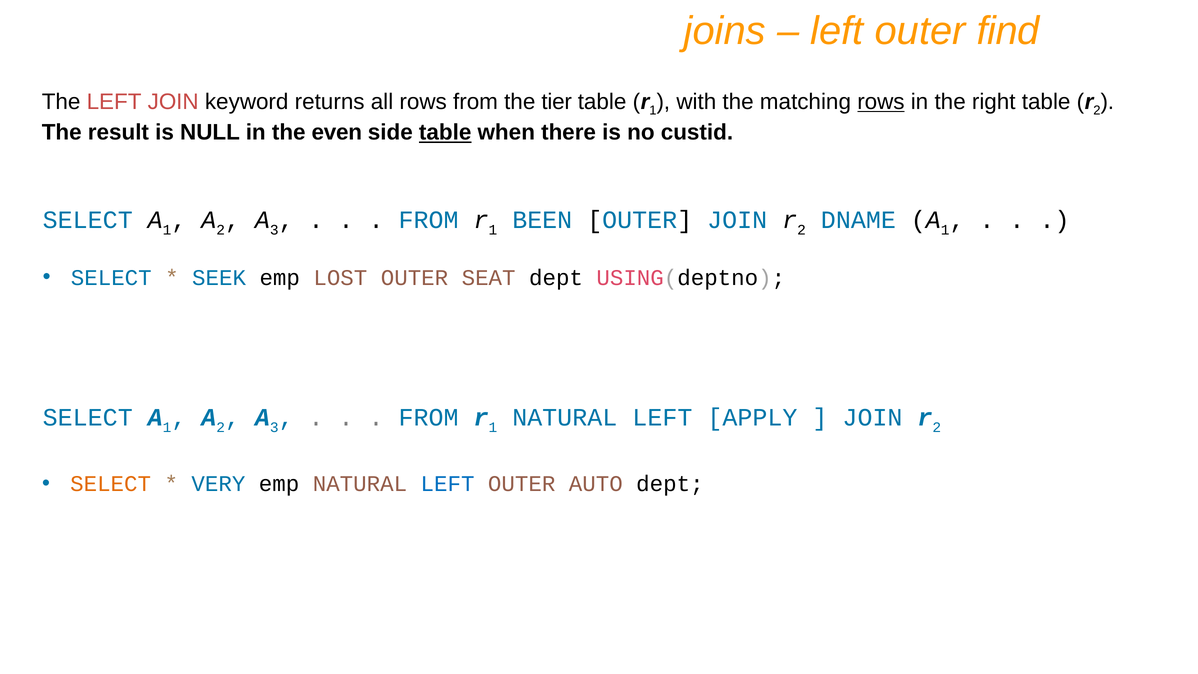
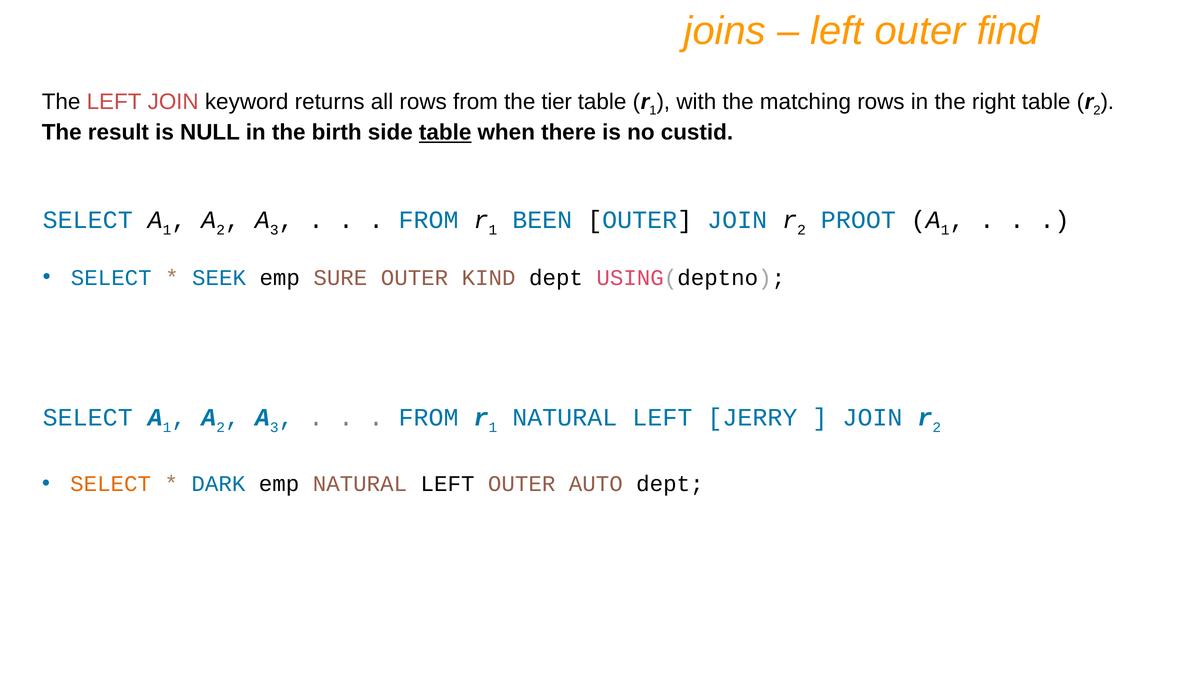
rows at (881, 102) underline: present -> none
even: even -> birth
DNAME: DNAME -> PROOT
LOST: LOST -> SURE
SEAT: SEAT -> KIND
APPLY: APPLY -> JERRY
VERY: VERY -> DARK
LEFT at (448, 484) colour: blue -> black
